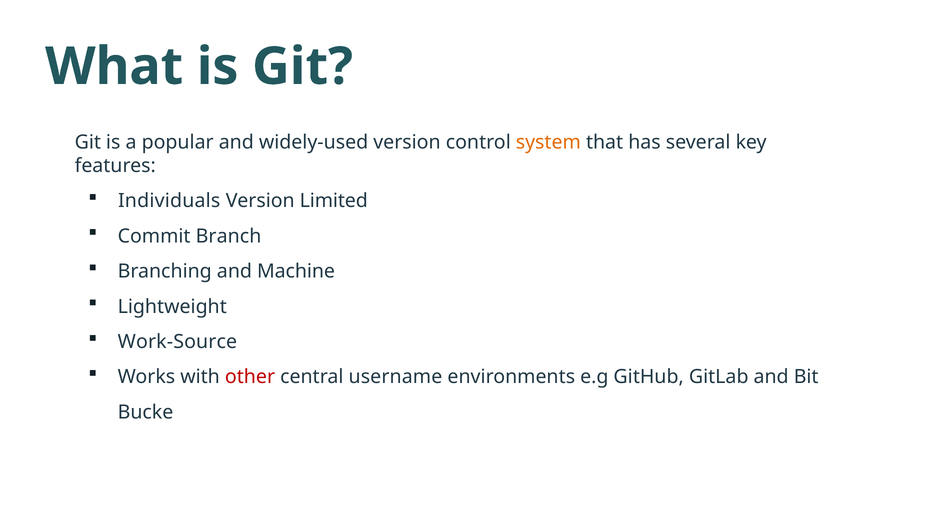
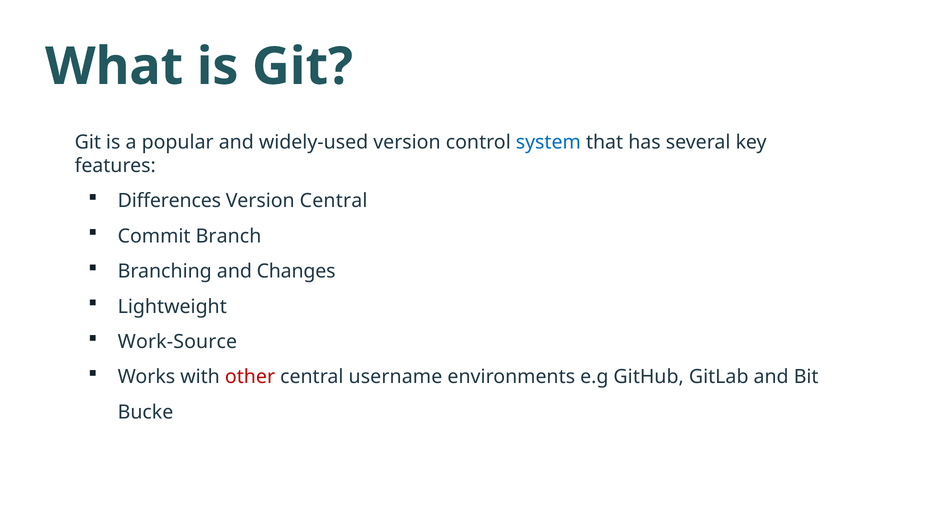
system colour: orange -> blue
Individuals: Individuals -> Differences
Version Limited: Limited -> Central
Machine: Machine -> Changes
